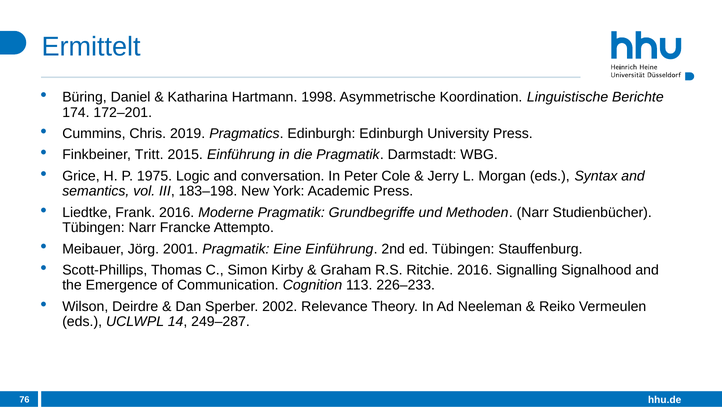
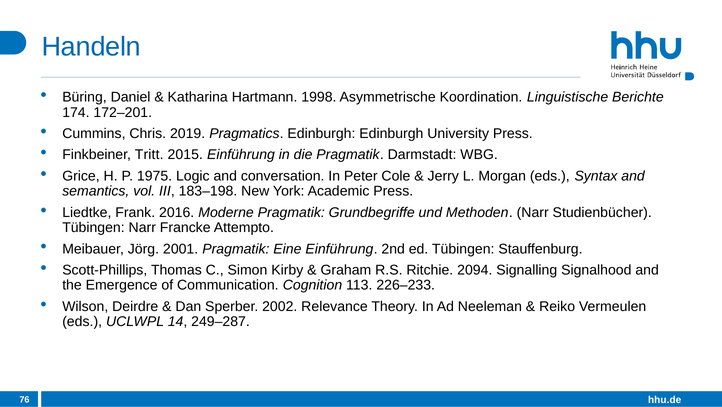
Ermittelt: Ermittelt -> Handeln
Ritchie 2016: 2016 -> 2094
